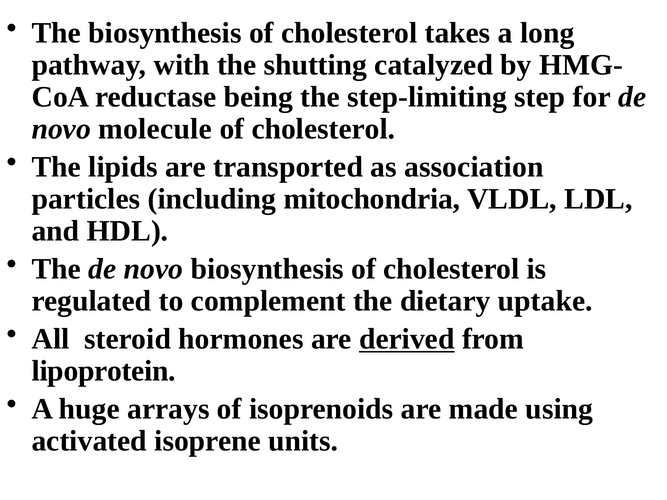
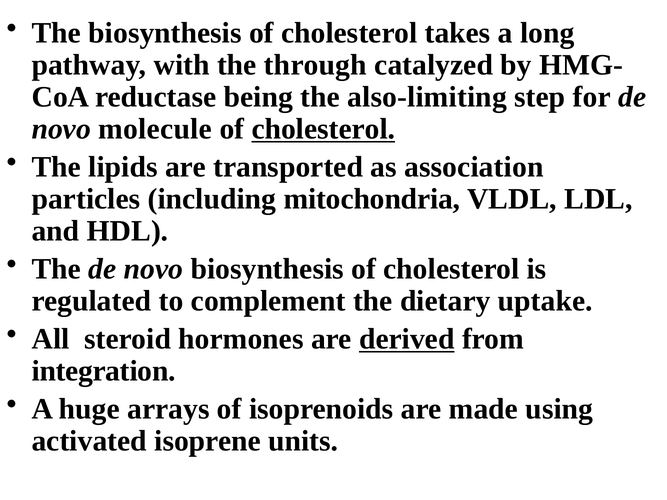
shutting: shutting -> through
step-limiting: step-limiting -> also-limiting
cholesterol at (323, 129) underline: none -> present
lipoprotein: lipoprotein -> integration
